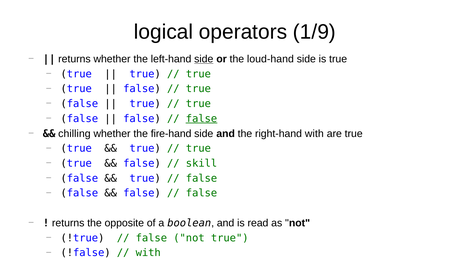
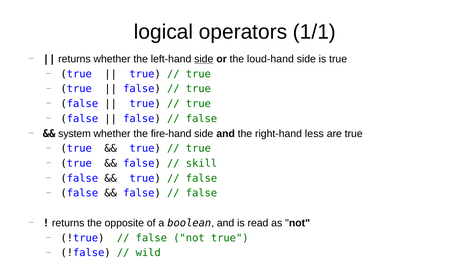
1/9: 1/9 -> 1/1
false at (202, 118) underline: present -> none
chilling: chilling -> system
right-hand with: with -> less
with at (148, 252): with -> wild
